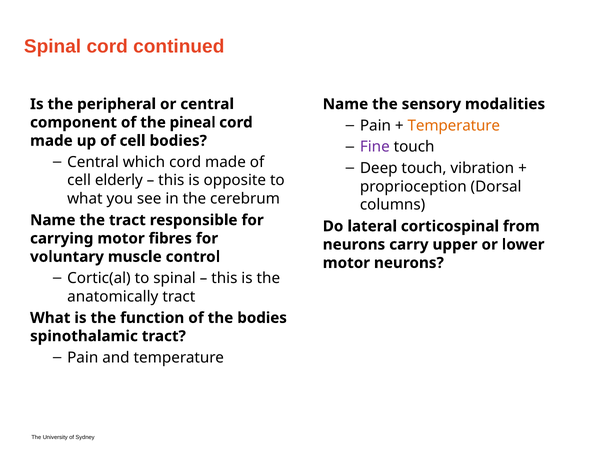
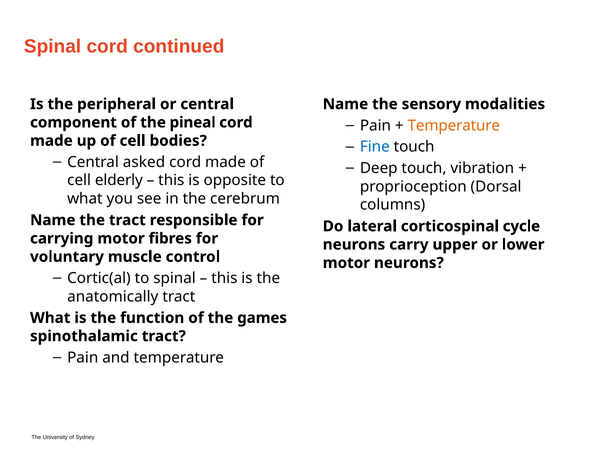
Fine colour: purple -> blue
which: which -> asked
from: from -> cycle
the bodies: bodies -> games
